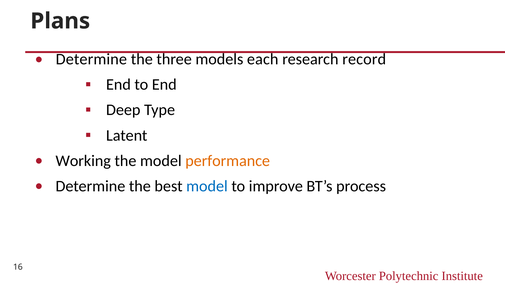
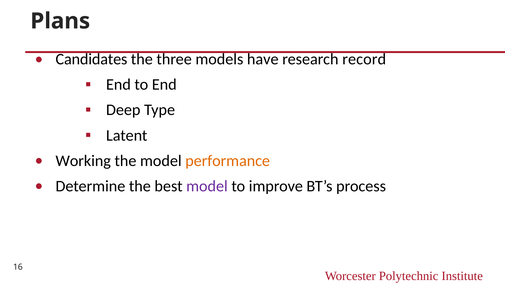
Determine at (91, 59): Determine -> Candidates
each: each -> have
model at (207, 186) colour: blue -> purple
